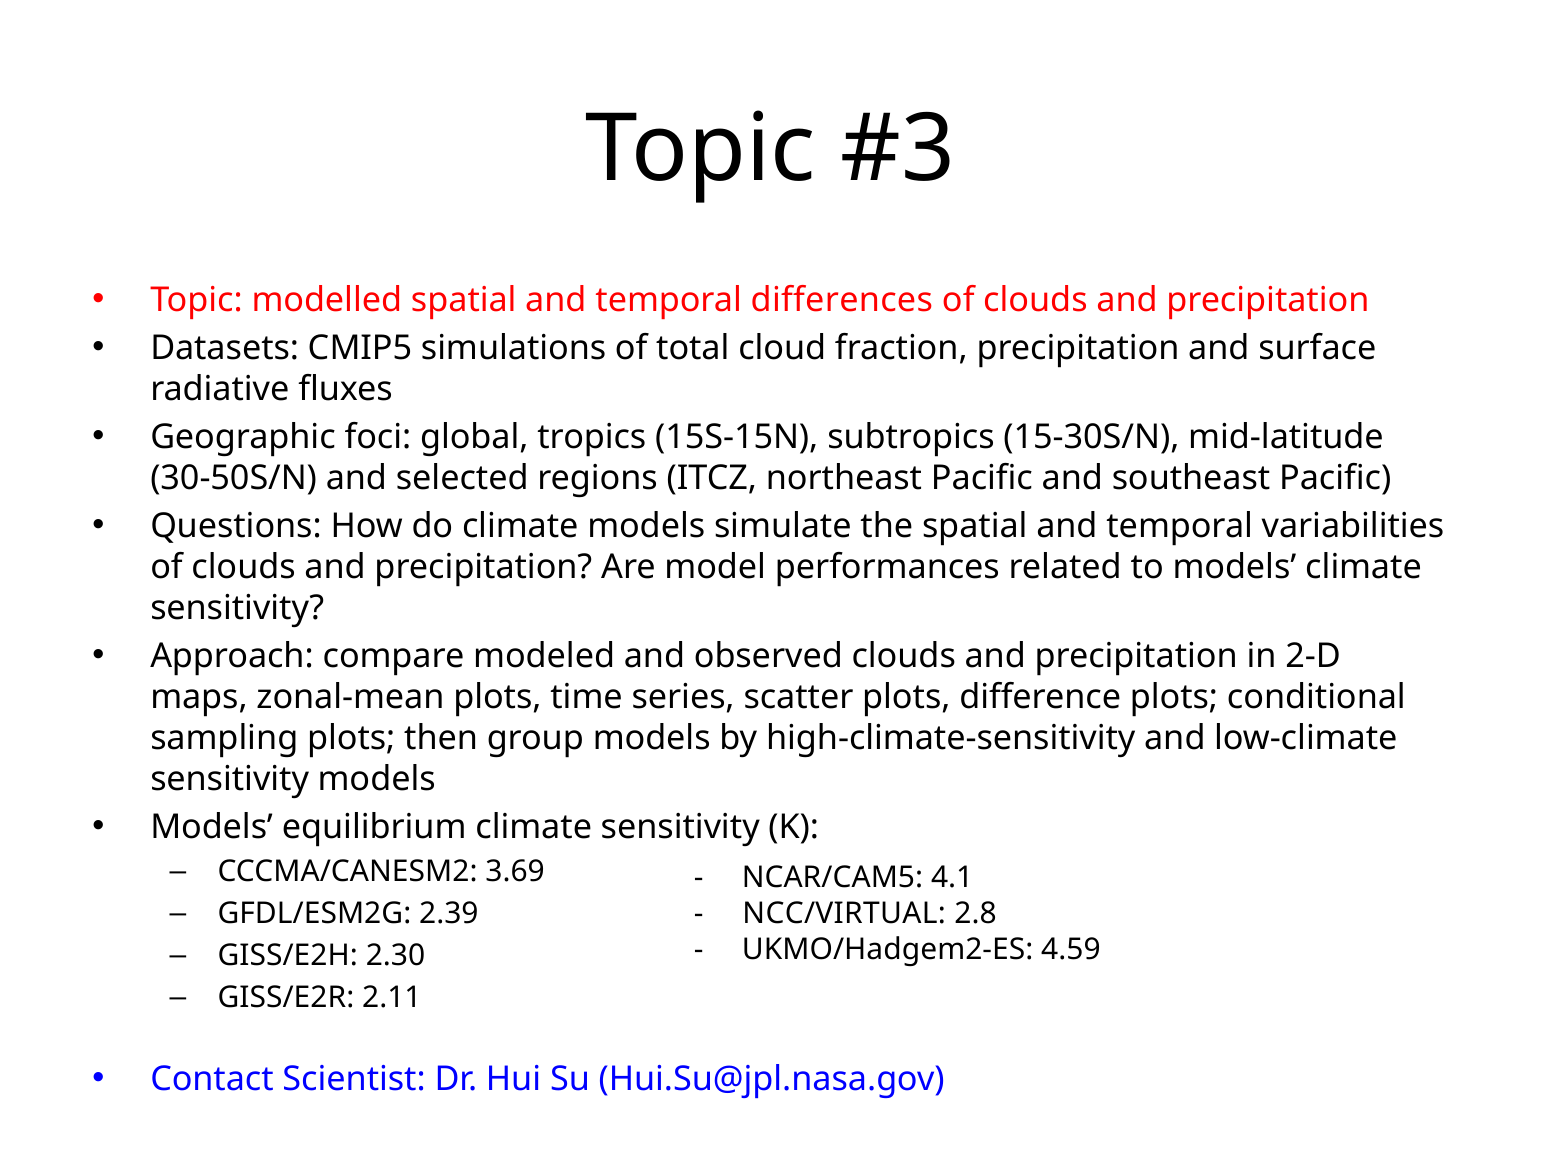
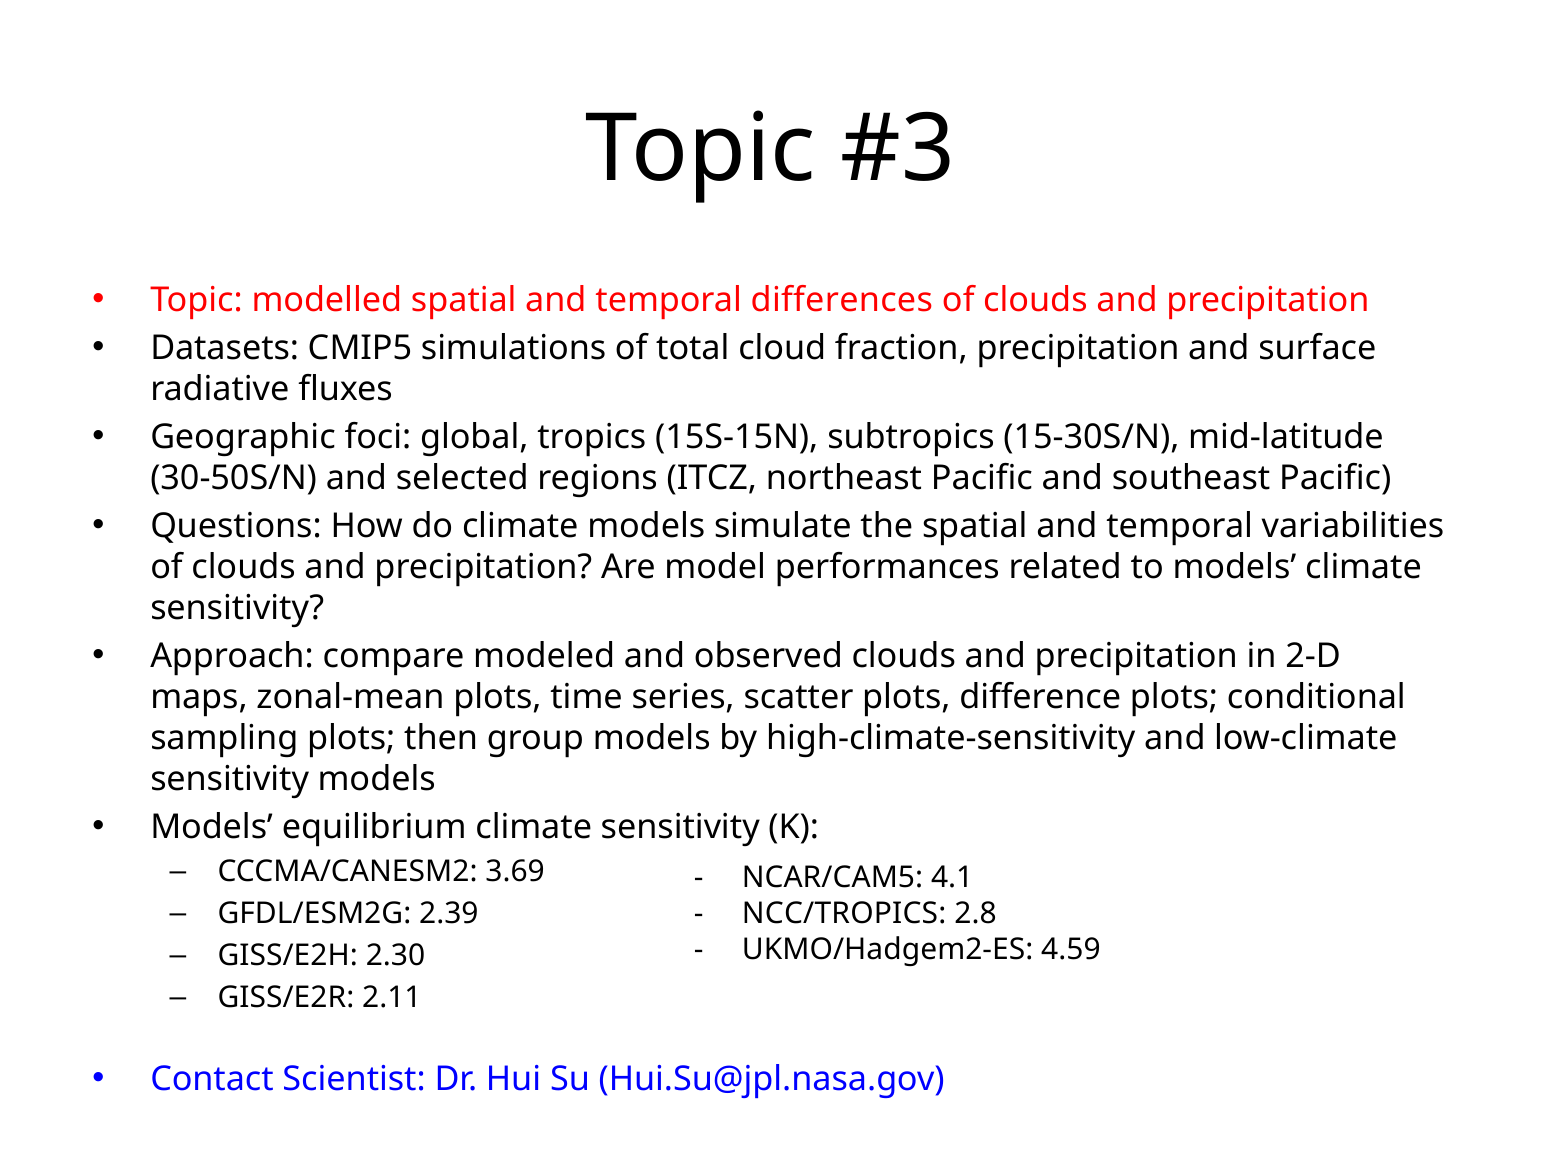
NCC/VIRTUAL: NCC/VIRTUAL -> NCC/TROPICS
